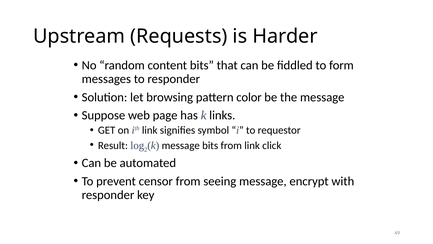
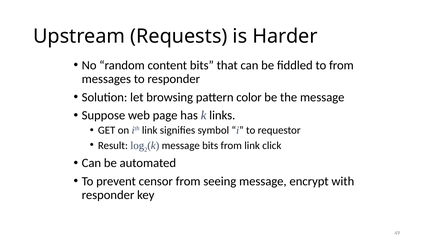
to form: form -> from
